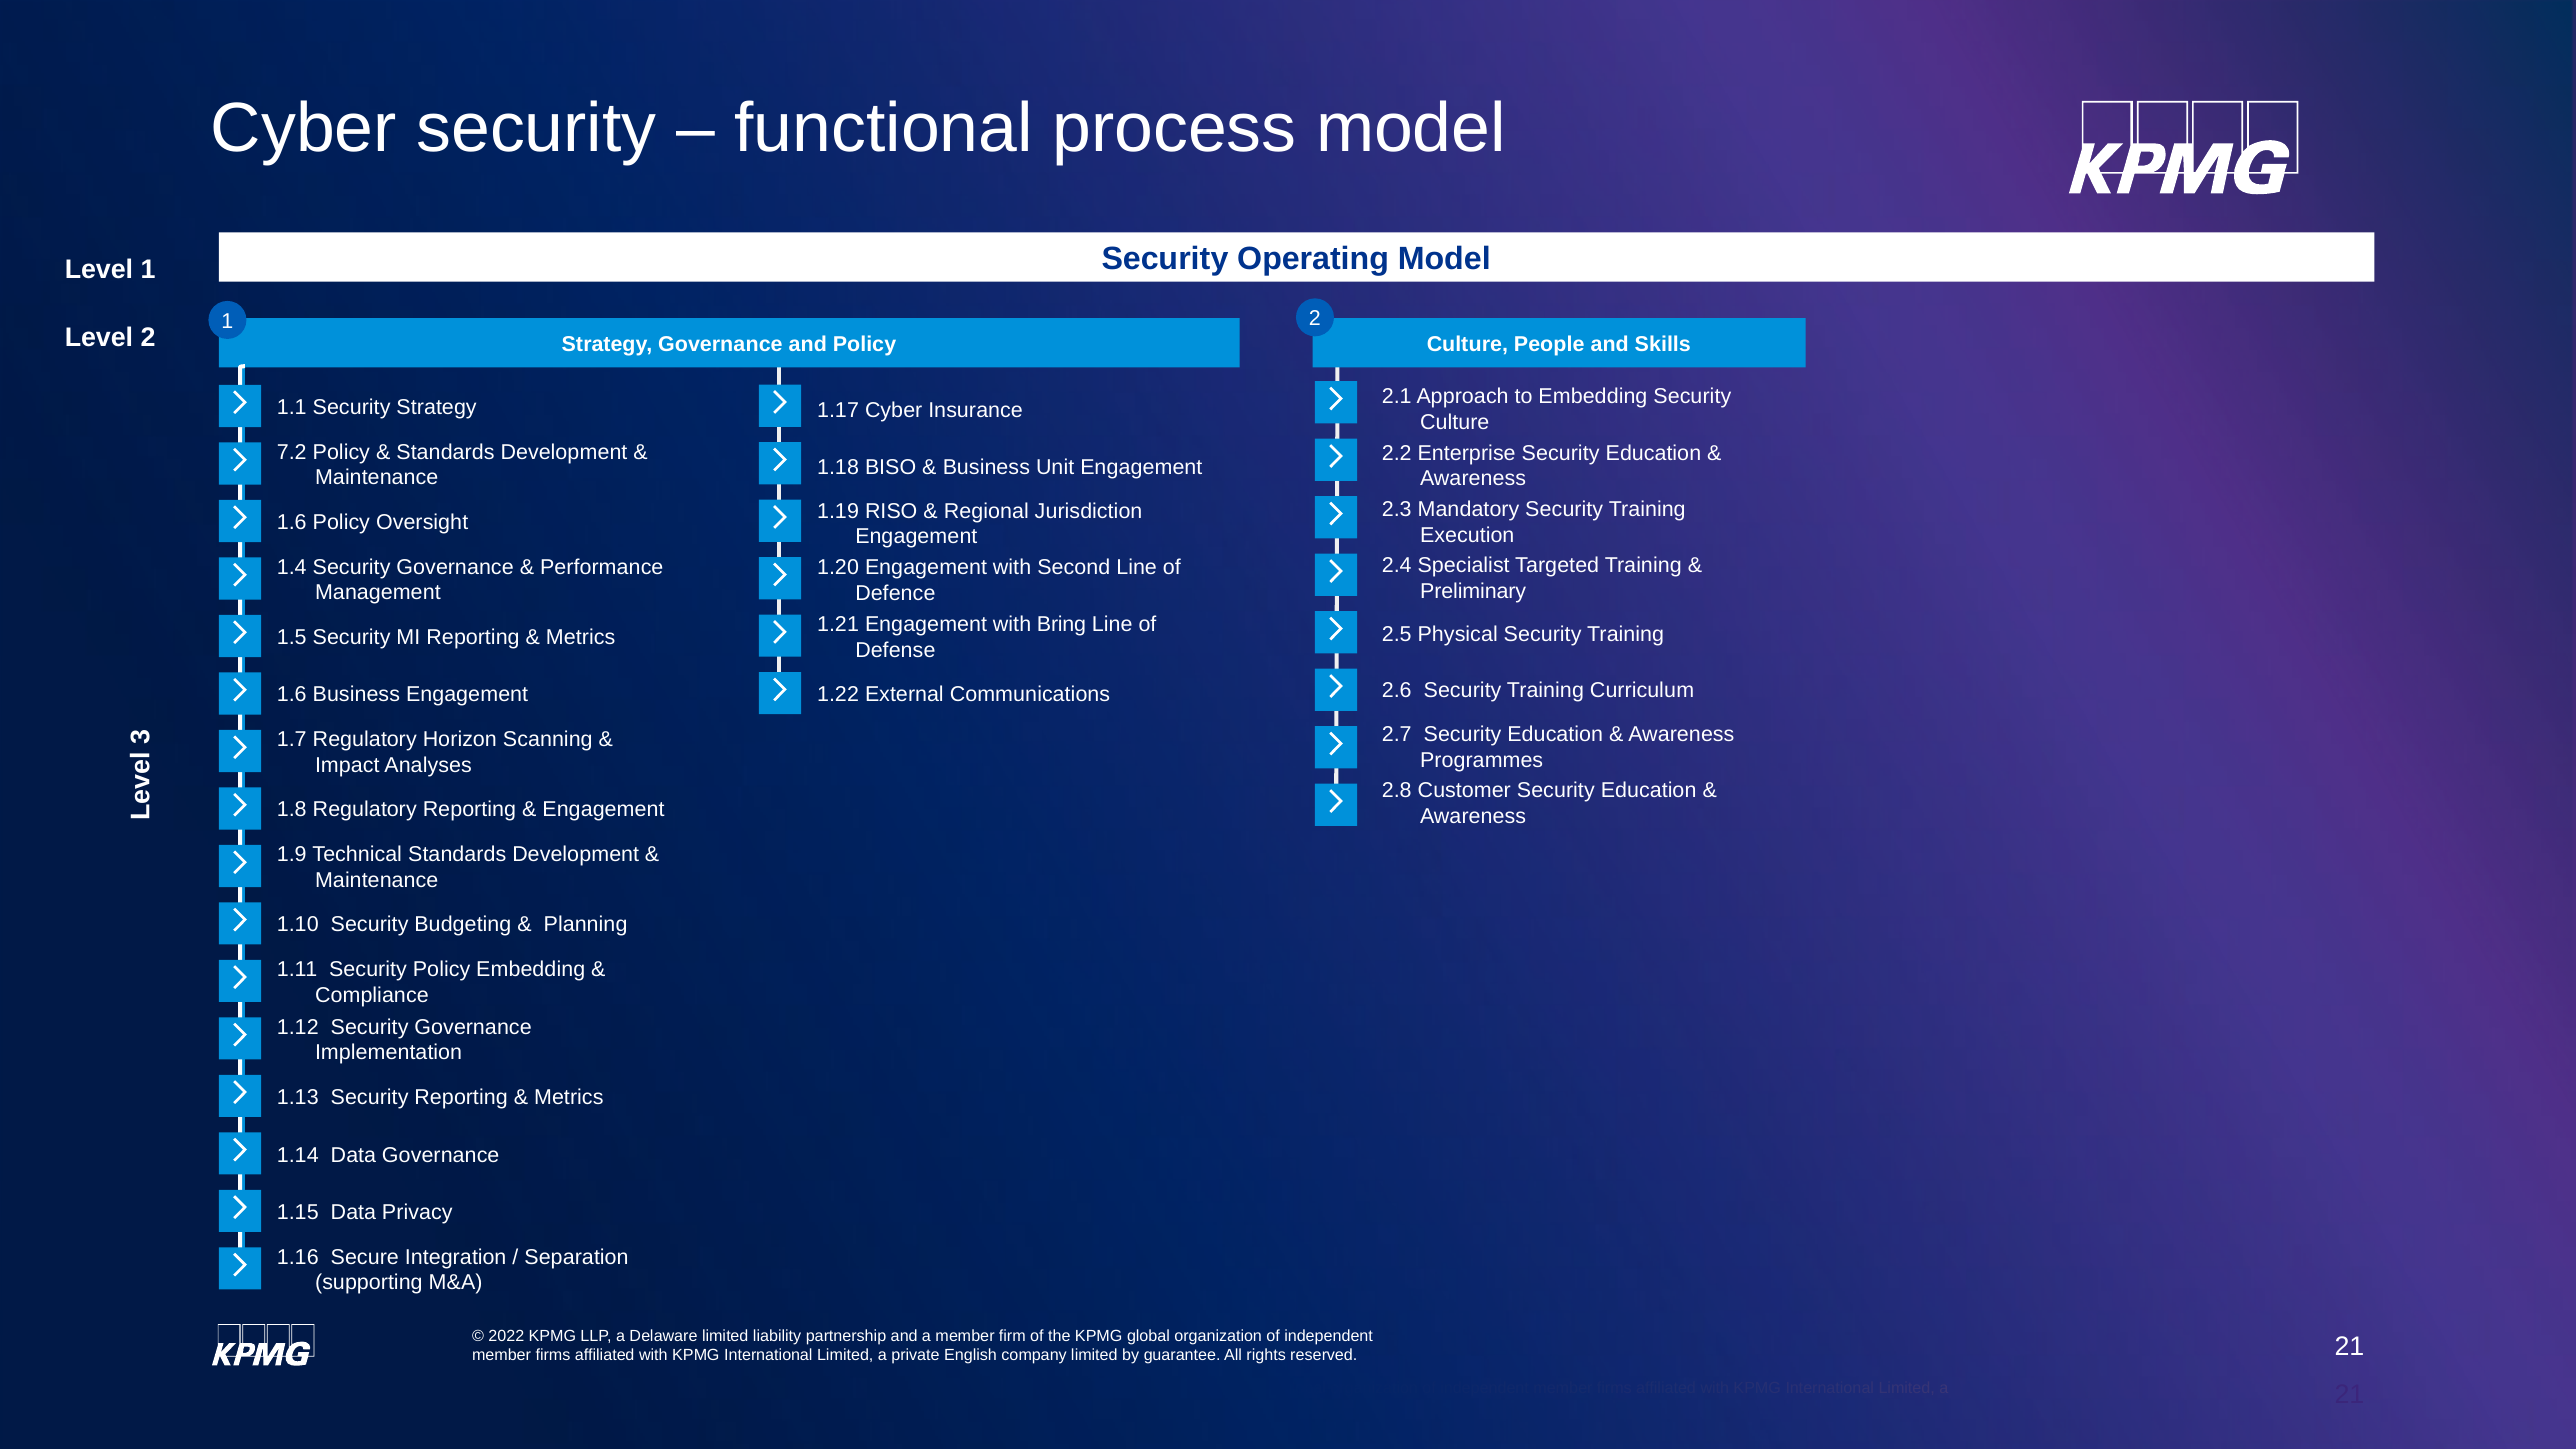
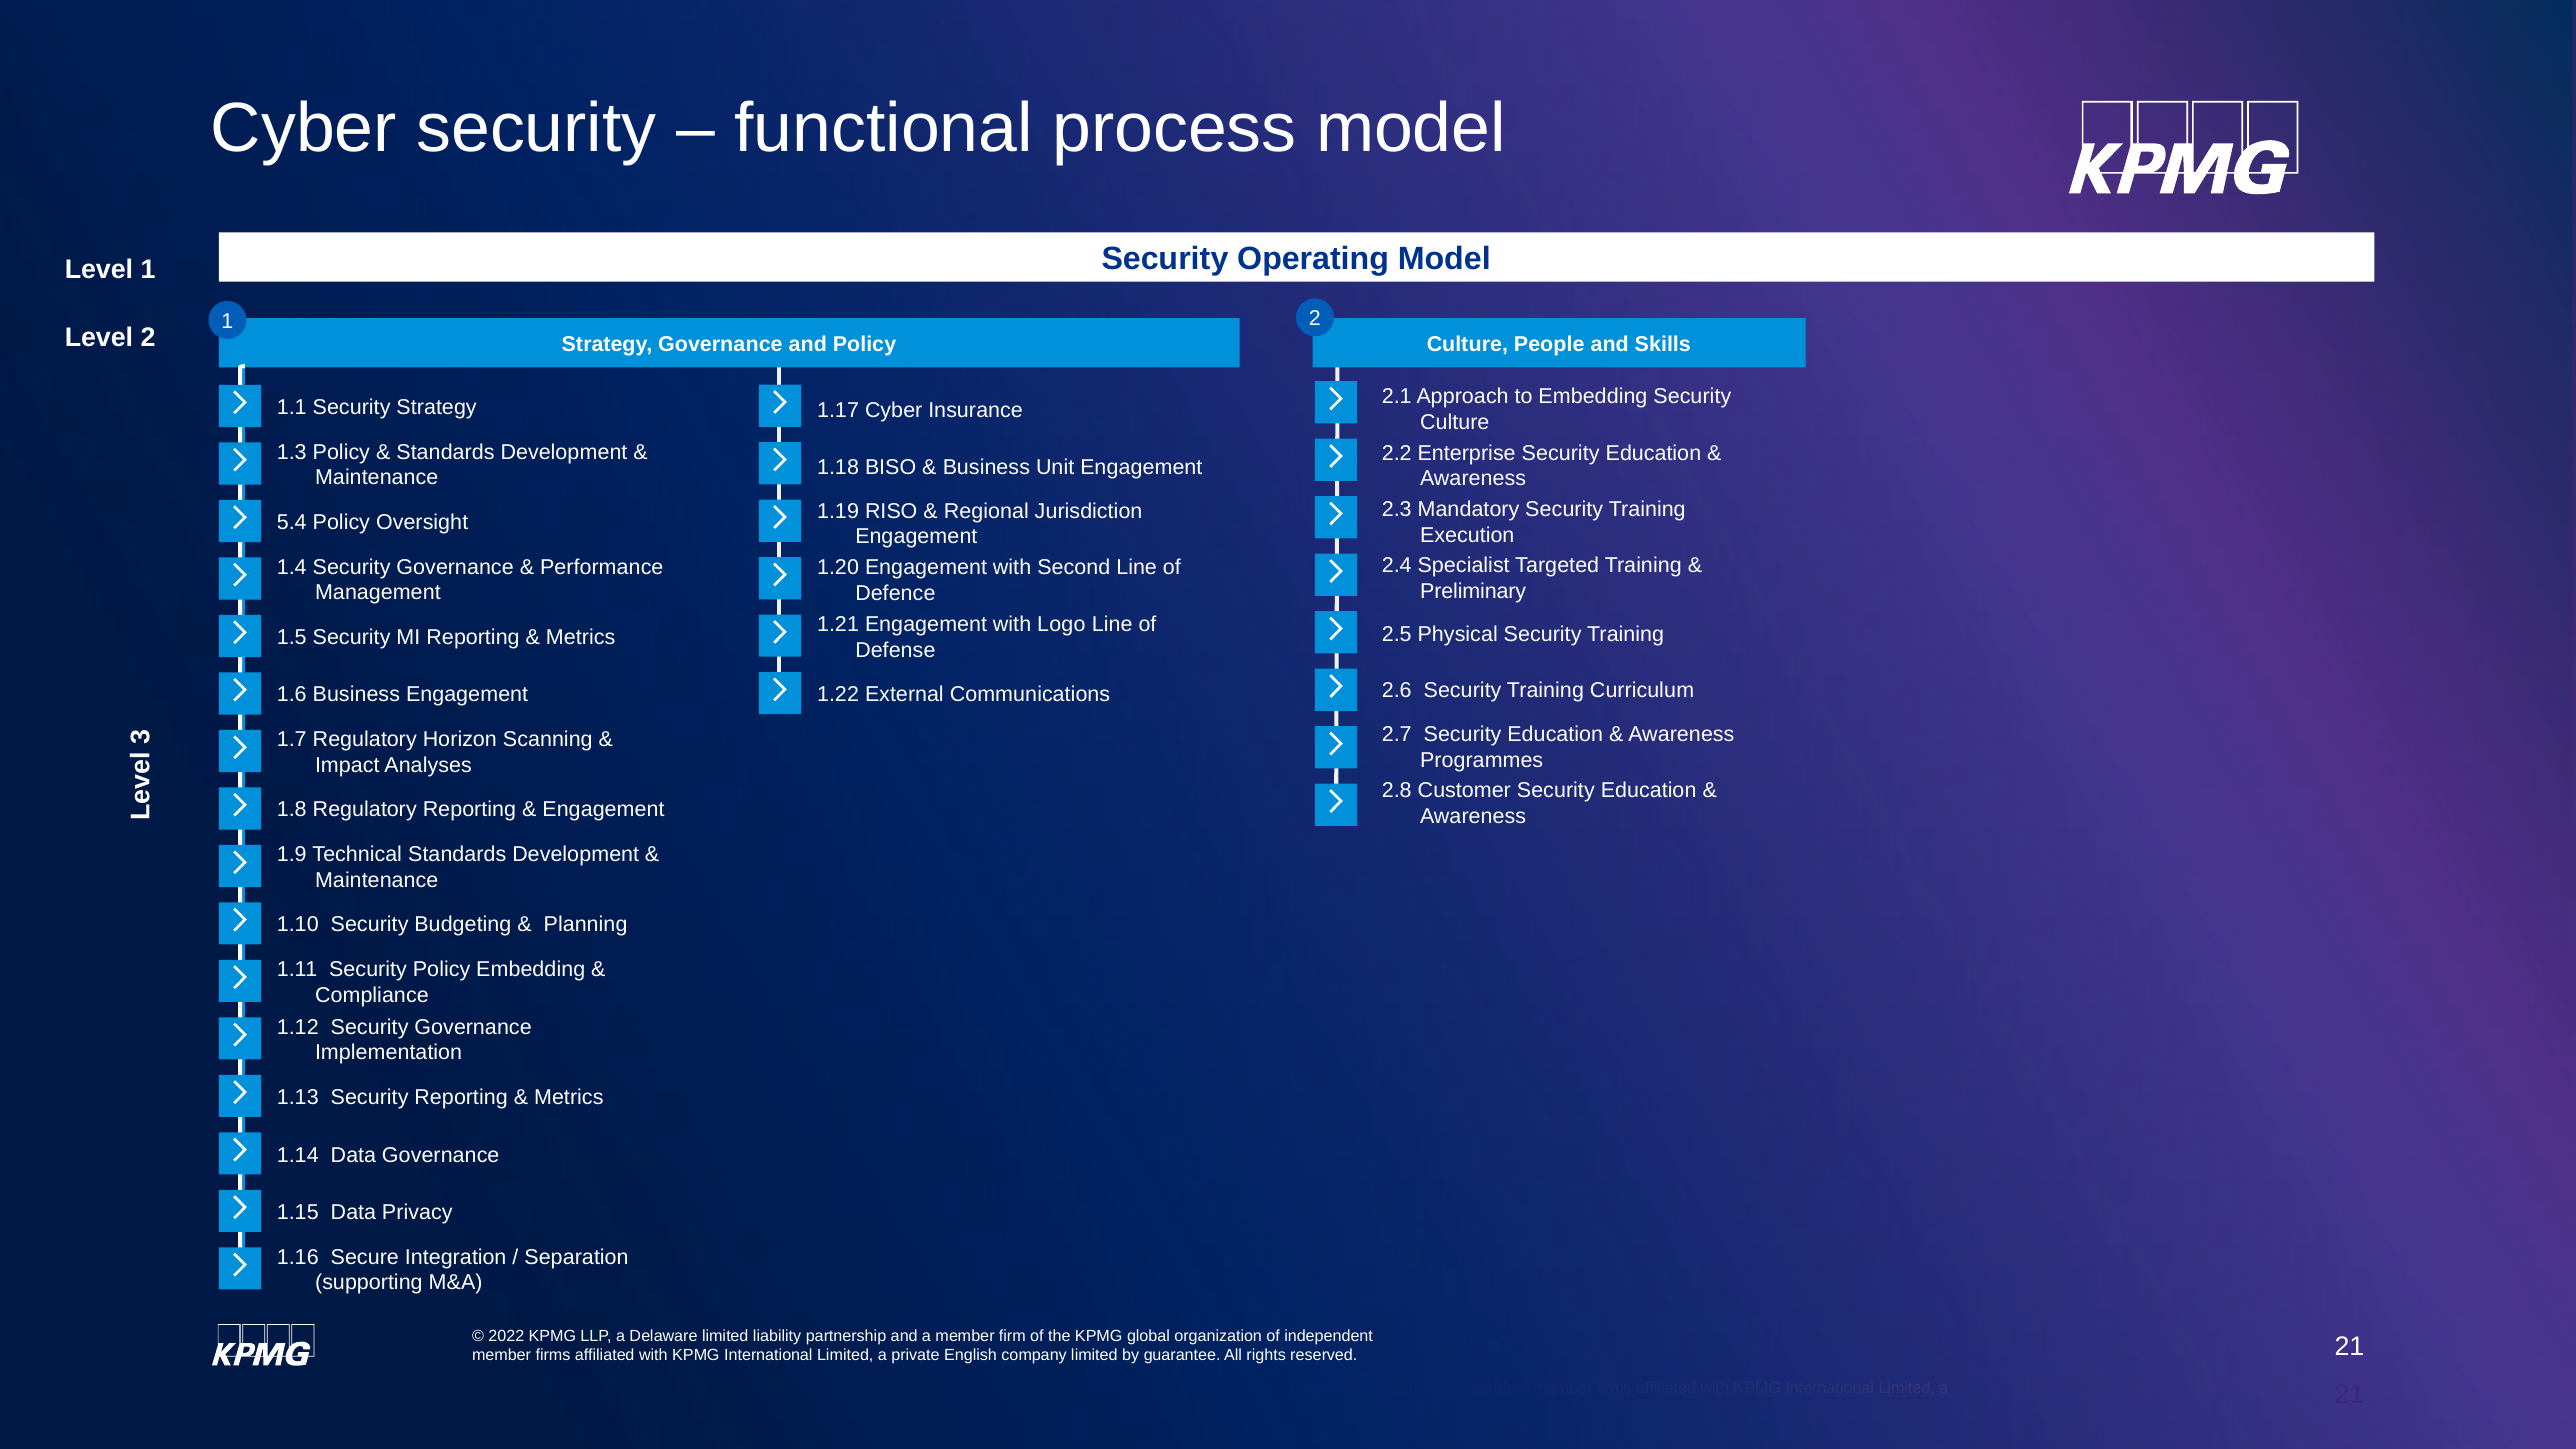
7.2: 7.2 -> 1.3
1.6 at (292, 522): 1.6 -> 5.4
Bring: Bring -> Logo
